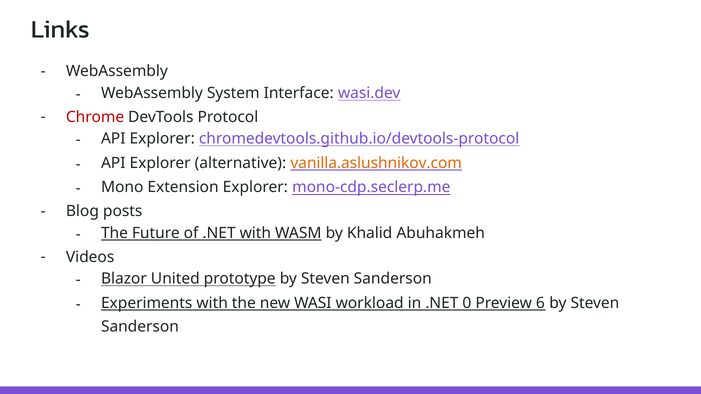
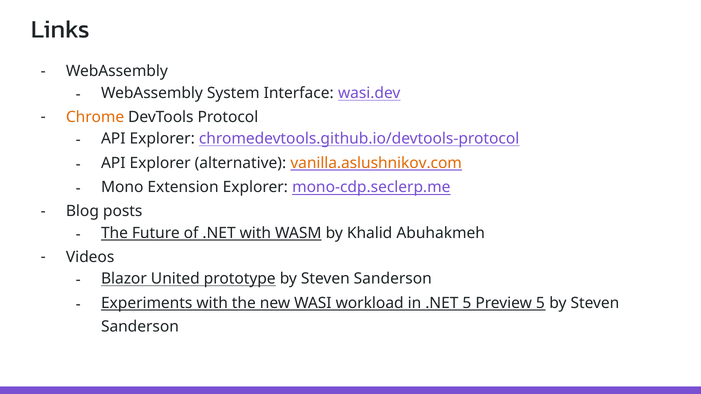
Chrome colour: red -> orange
.NET 0: 0 -> 5
Preview 6: 6 -> 5
